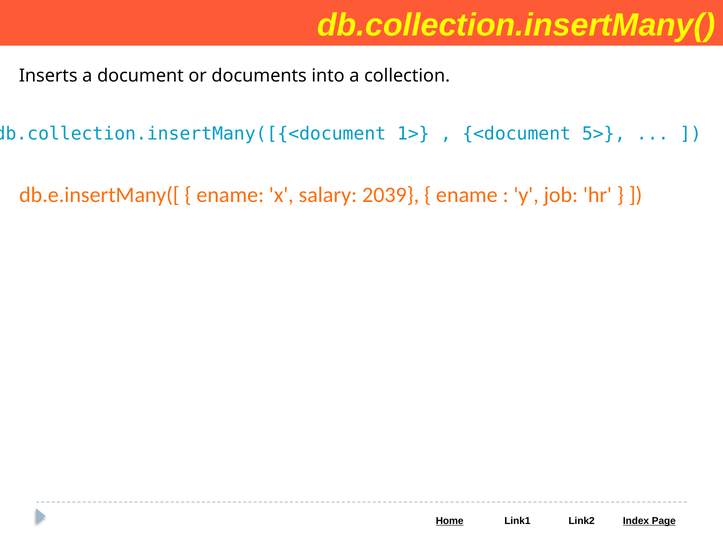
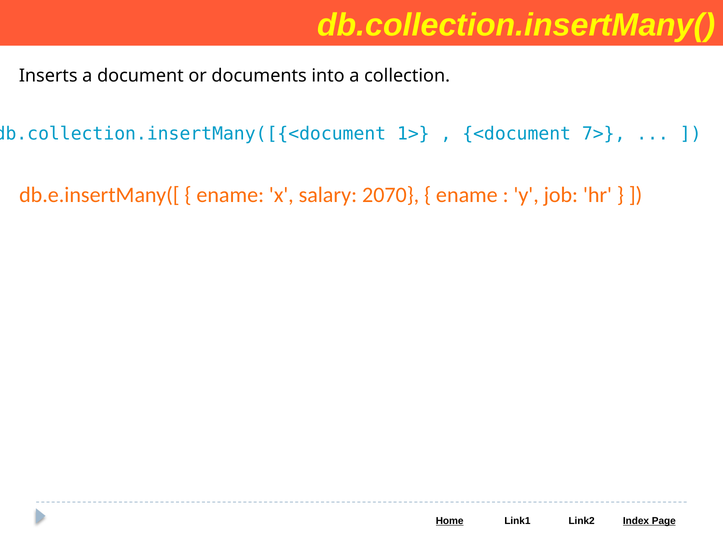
5>: 5> -> 7>
2039: 2039 -> 2070
